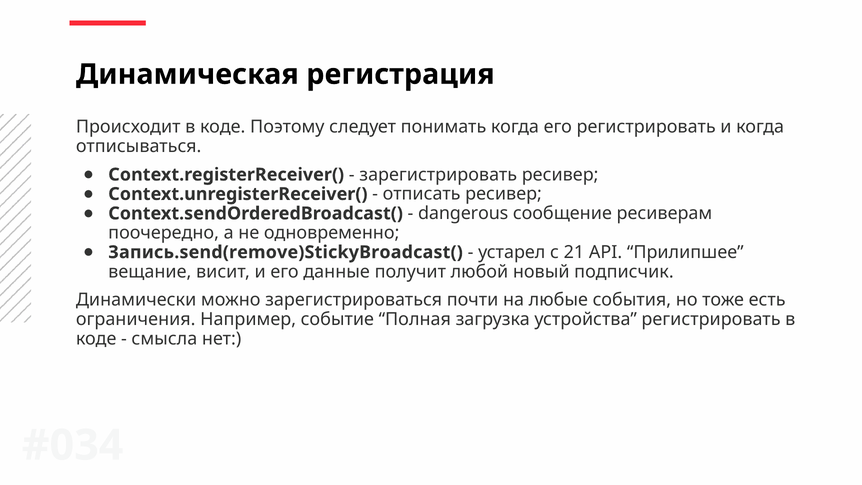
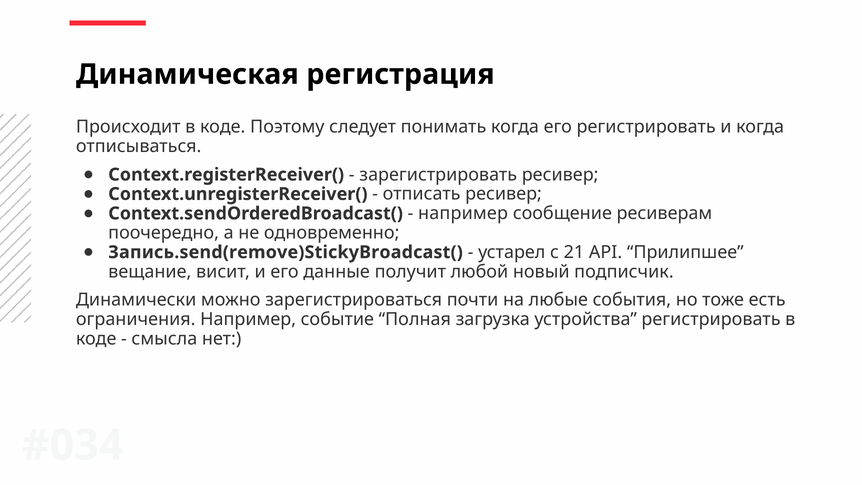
dangerous at (463, 213): dangerous -> например
